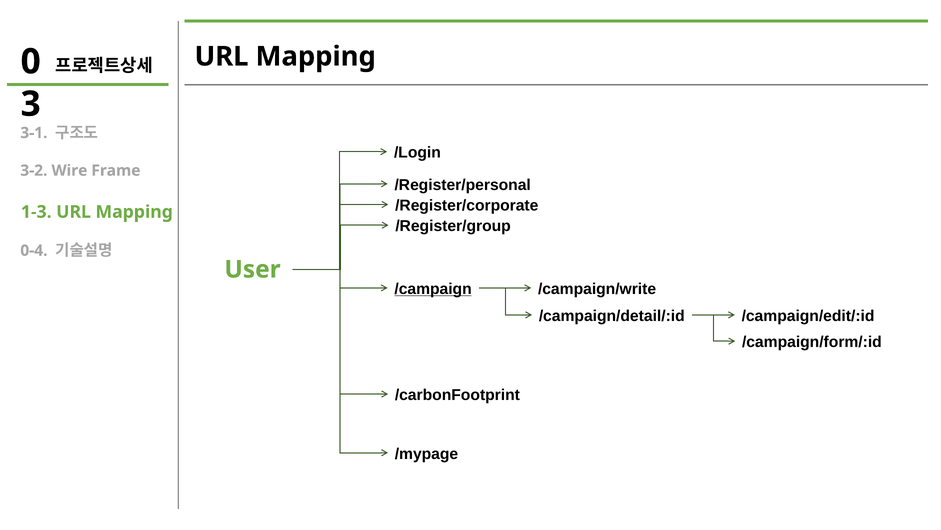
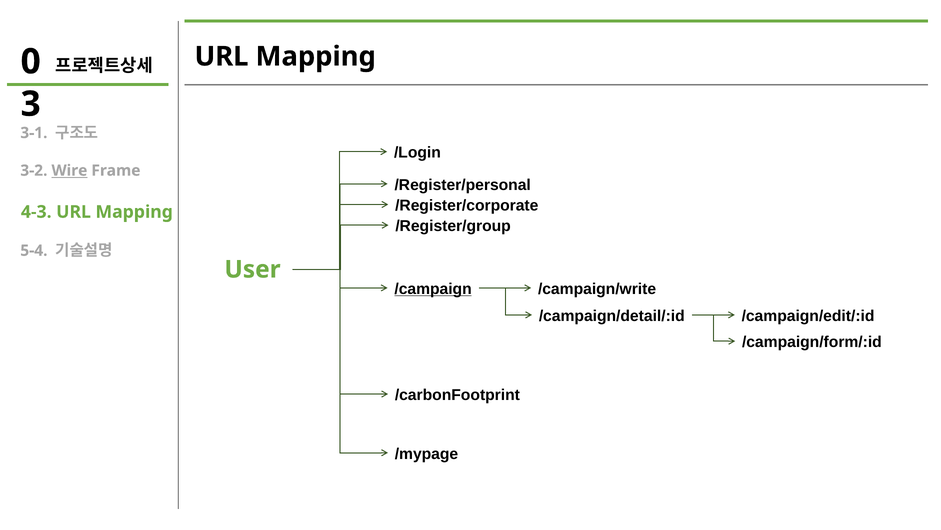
Wire underline: none -> present
1-3: 1-3 -> 4-3
0-4: 0-4 -> 5-4
